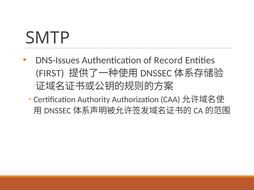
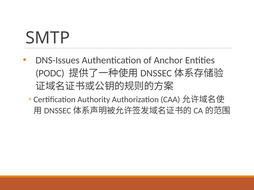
Record: Record -> Anchor
FIRST: FIRST -> PODC
